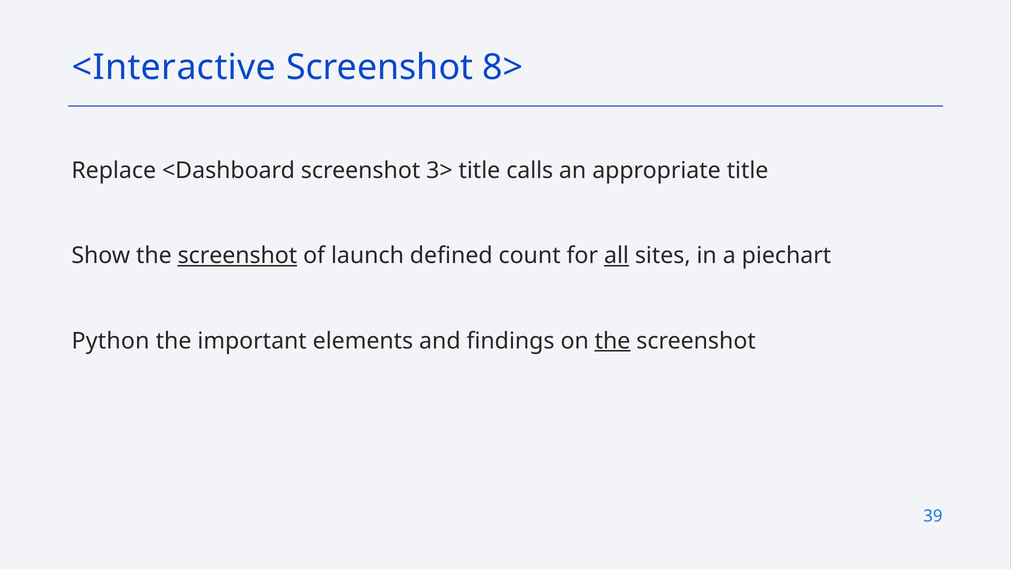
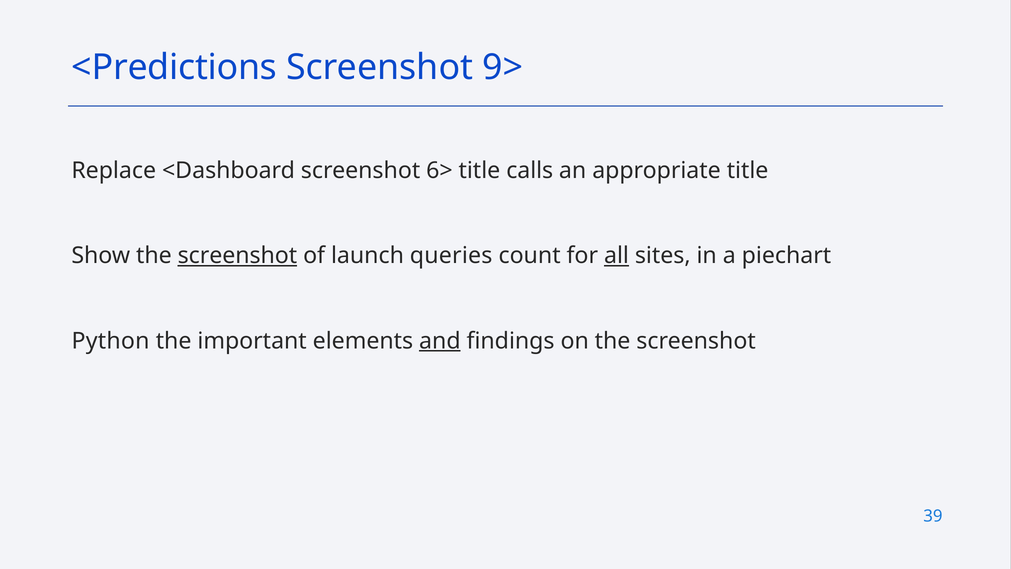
<Interactive: <Interactive -> <Predictions
8>: 8> -> 9>
3>: 3> -> 6>
defined: defined -> queries
and underline: none -> present
the at (613, 341) underline: present -> none
